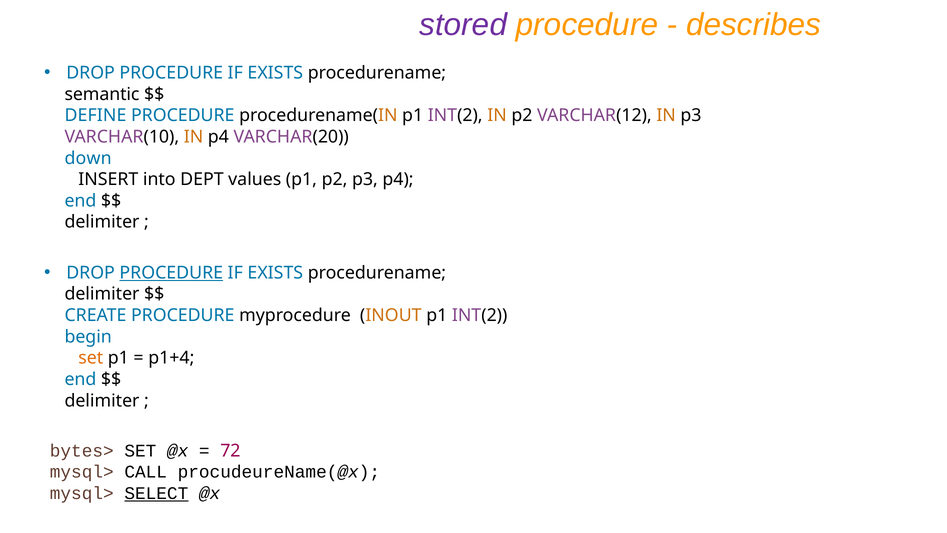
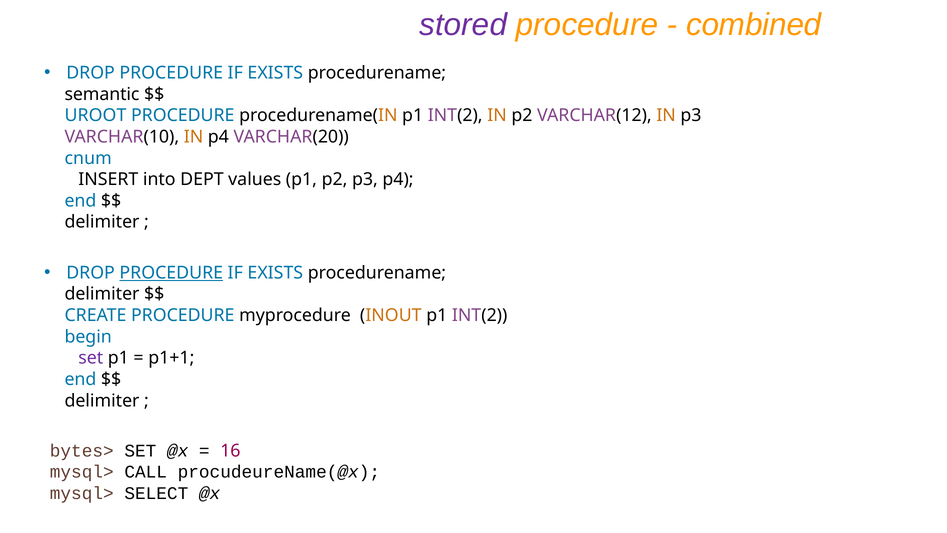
describes: describes -> combined
DEFINE: DEFINE -> UROOT
down: down -> cnum
set at (91, 358) colour: orange -> purple
p1+4: p1+4 -> p1+1
72: 72 -> 16
SELECT underline: present -> none
